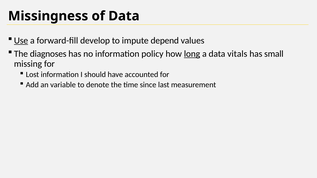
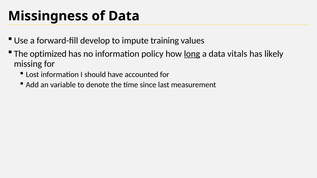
Use underline: present -> none
depend: depend -> training
diagnoses: diagnoses -> optimized
small: small -> likely
